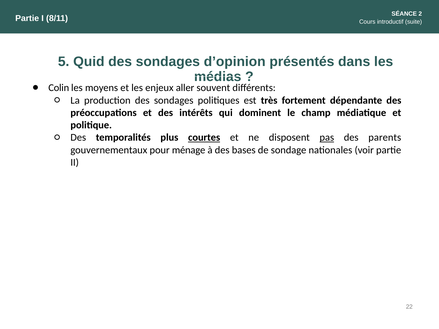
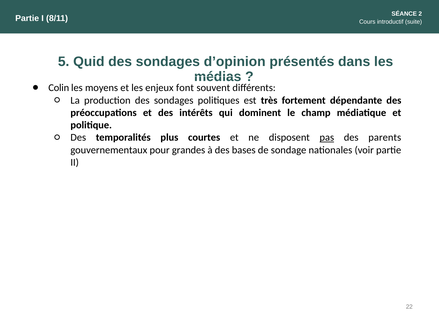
aller: aller -> font
courtes underline: present -> none
ménage: ménage -> grandes
